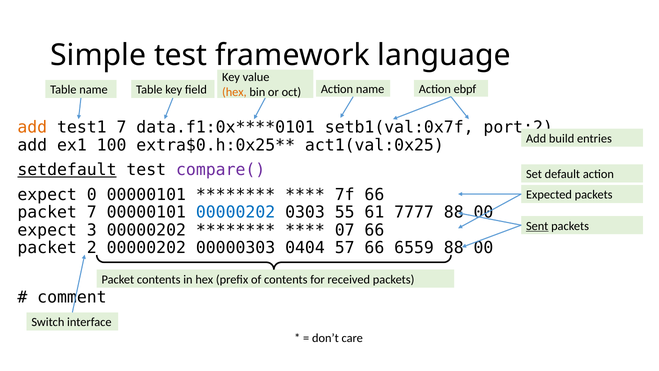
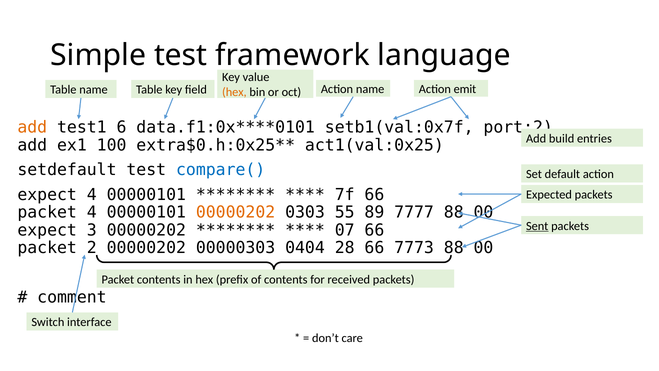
ebpf: ebpf -> emit
test1 7: 7 -> 6
setdefault underline: present -> none
compare( colour: purple -> blue
expect 0: 0 -> 4
packet 7: 7 -> 4
00000202 at (236, 212) colour: blue -> orange
61: 61 -> 89
57: 57 -> 28
6559: 6559 -> 7773
